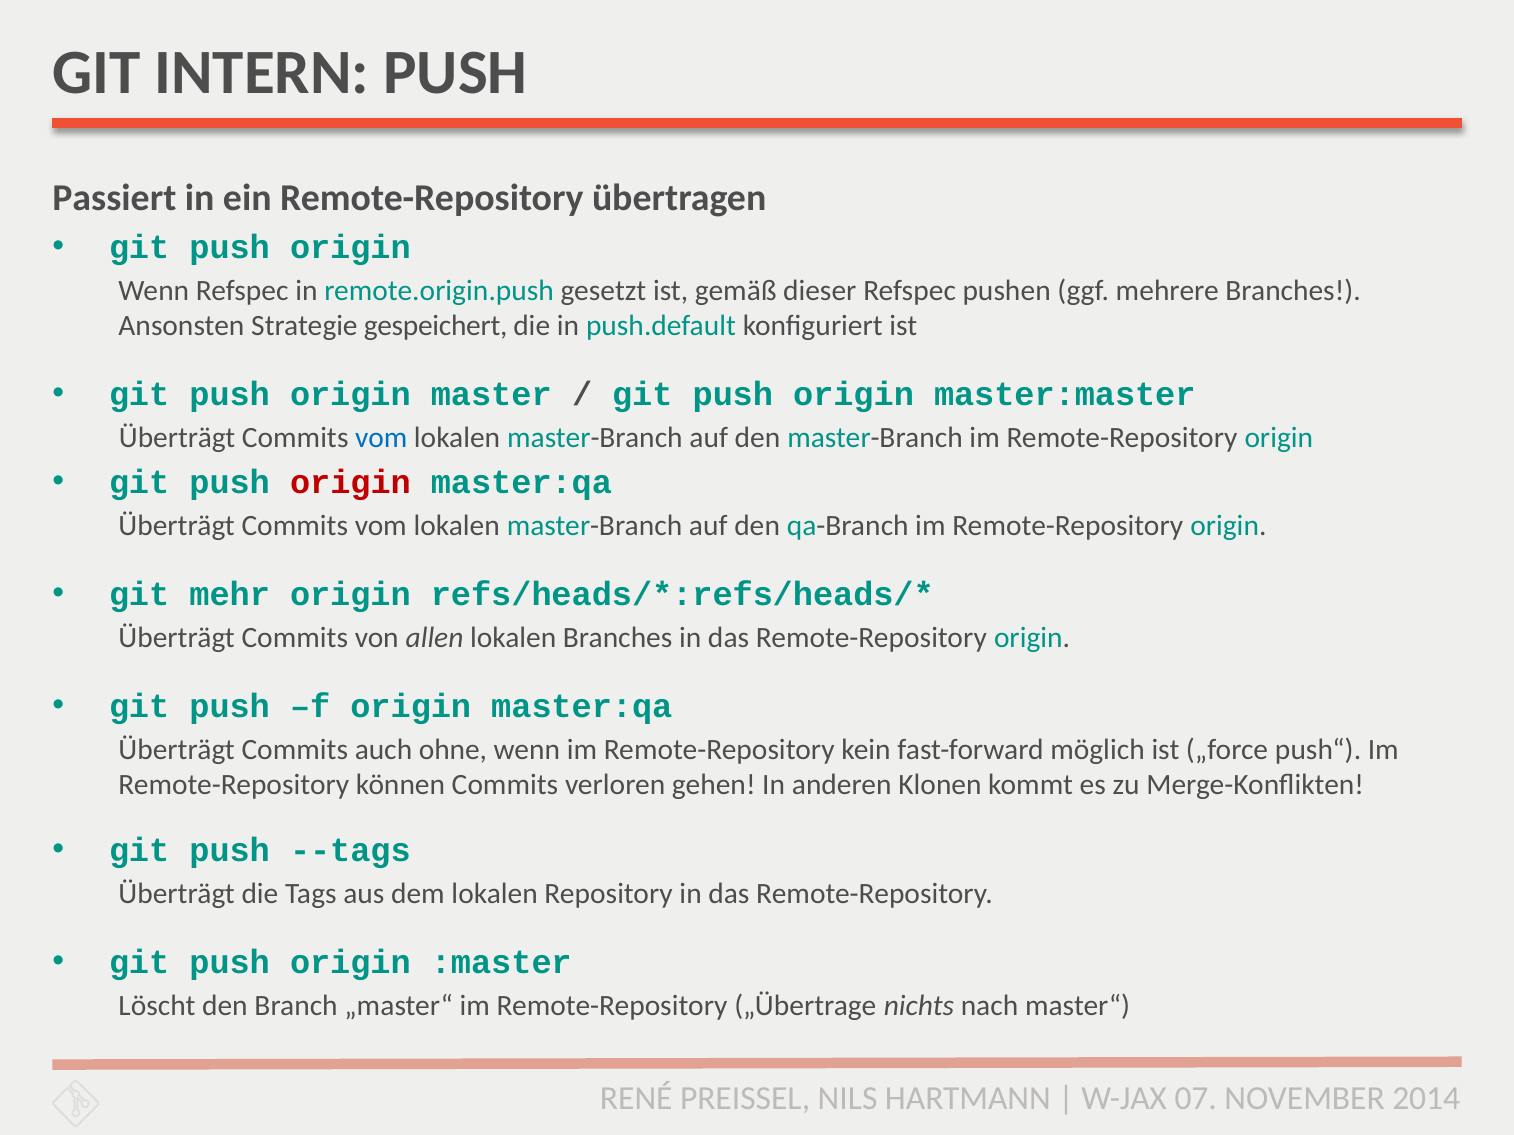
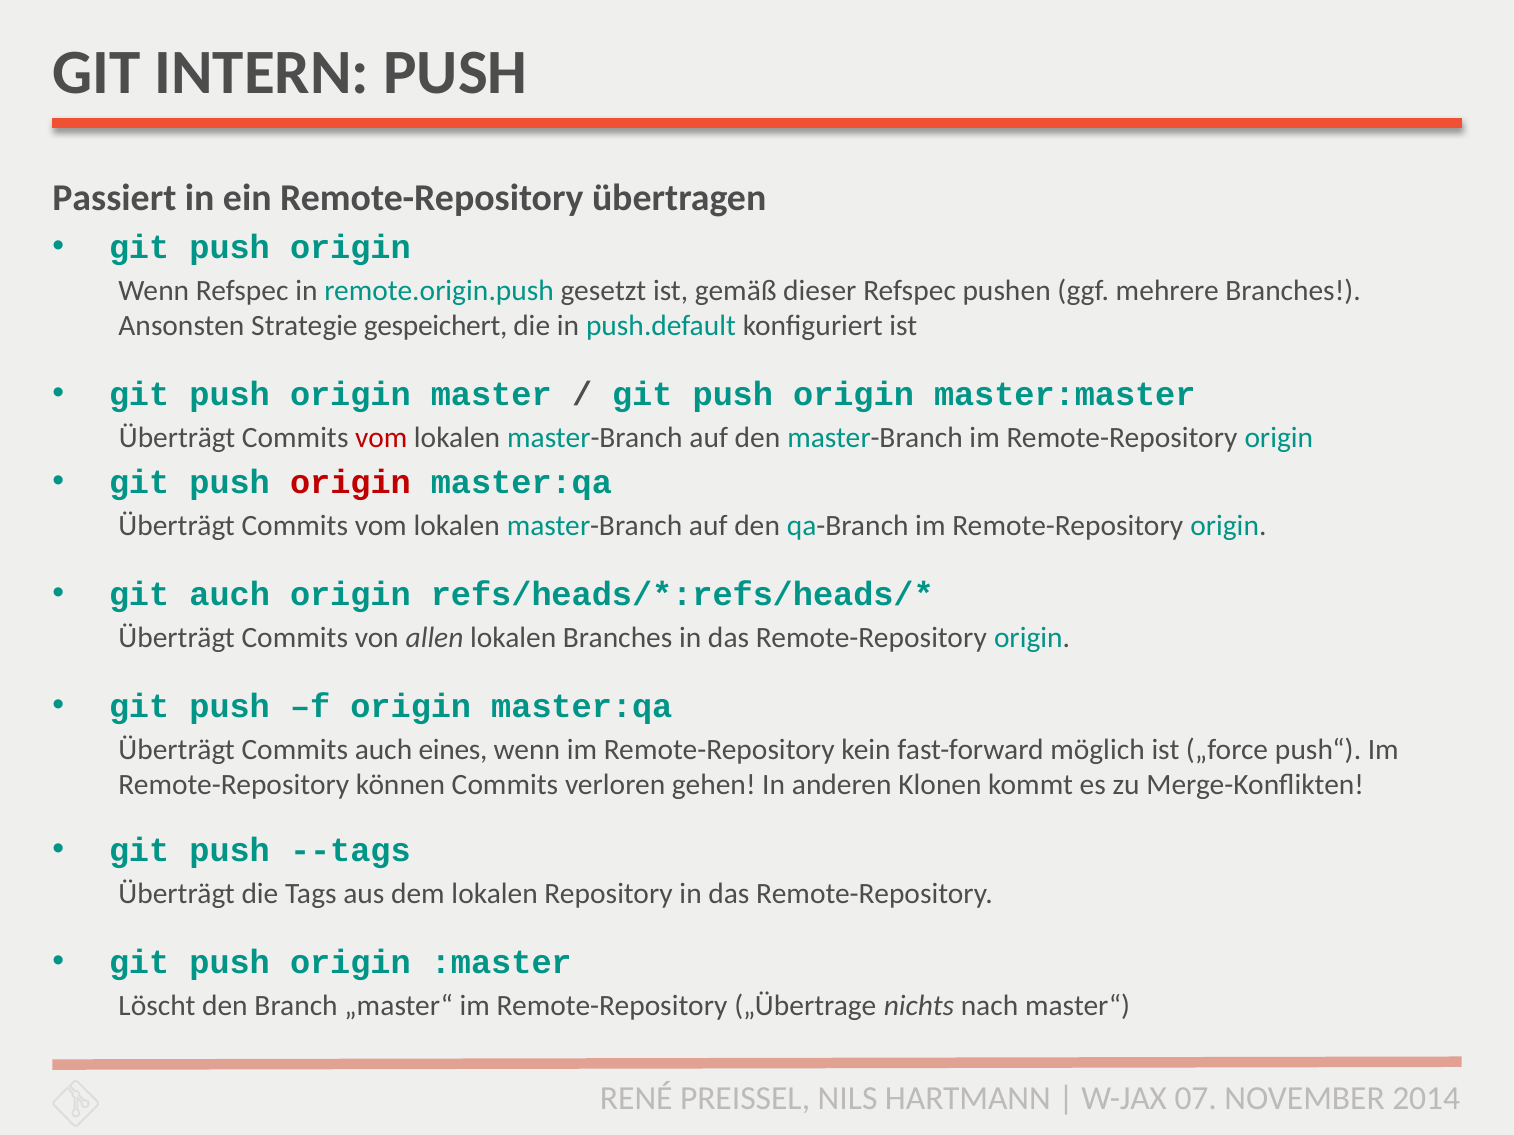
vom at (381, 438) colour: blue -> red
git mehr: mehr -> auch
ohne: ohne -> eines
